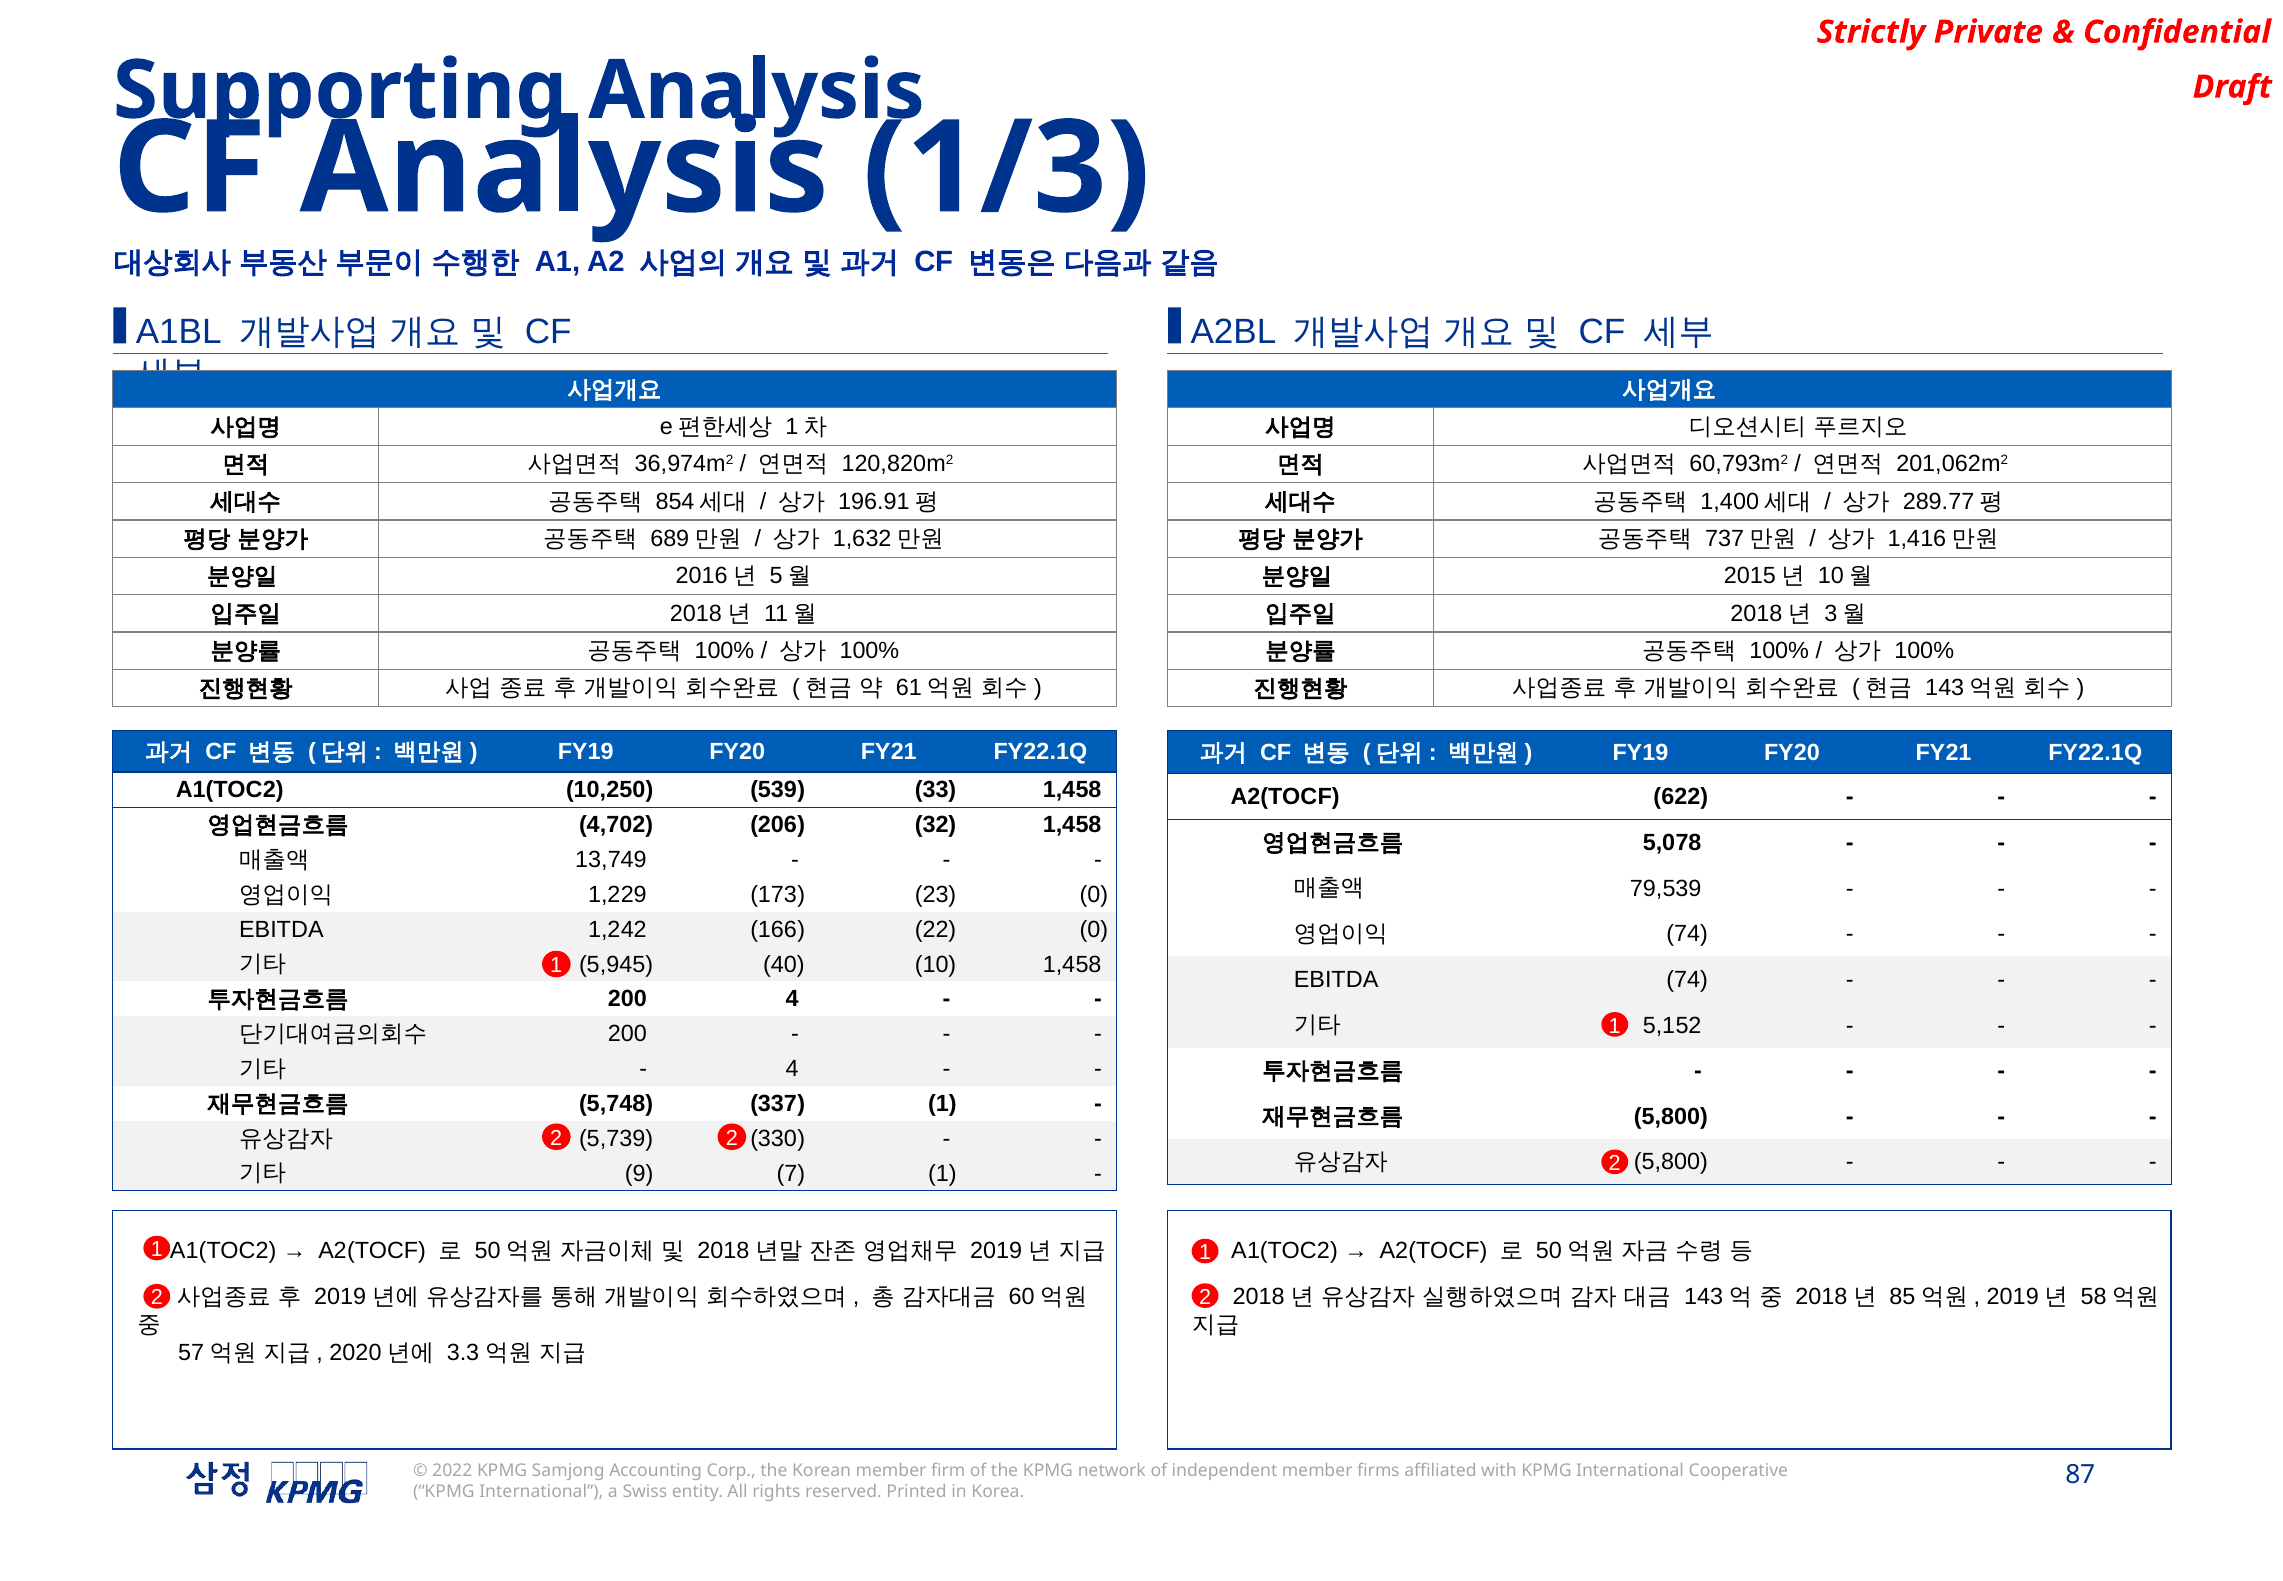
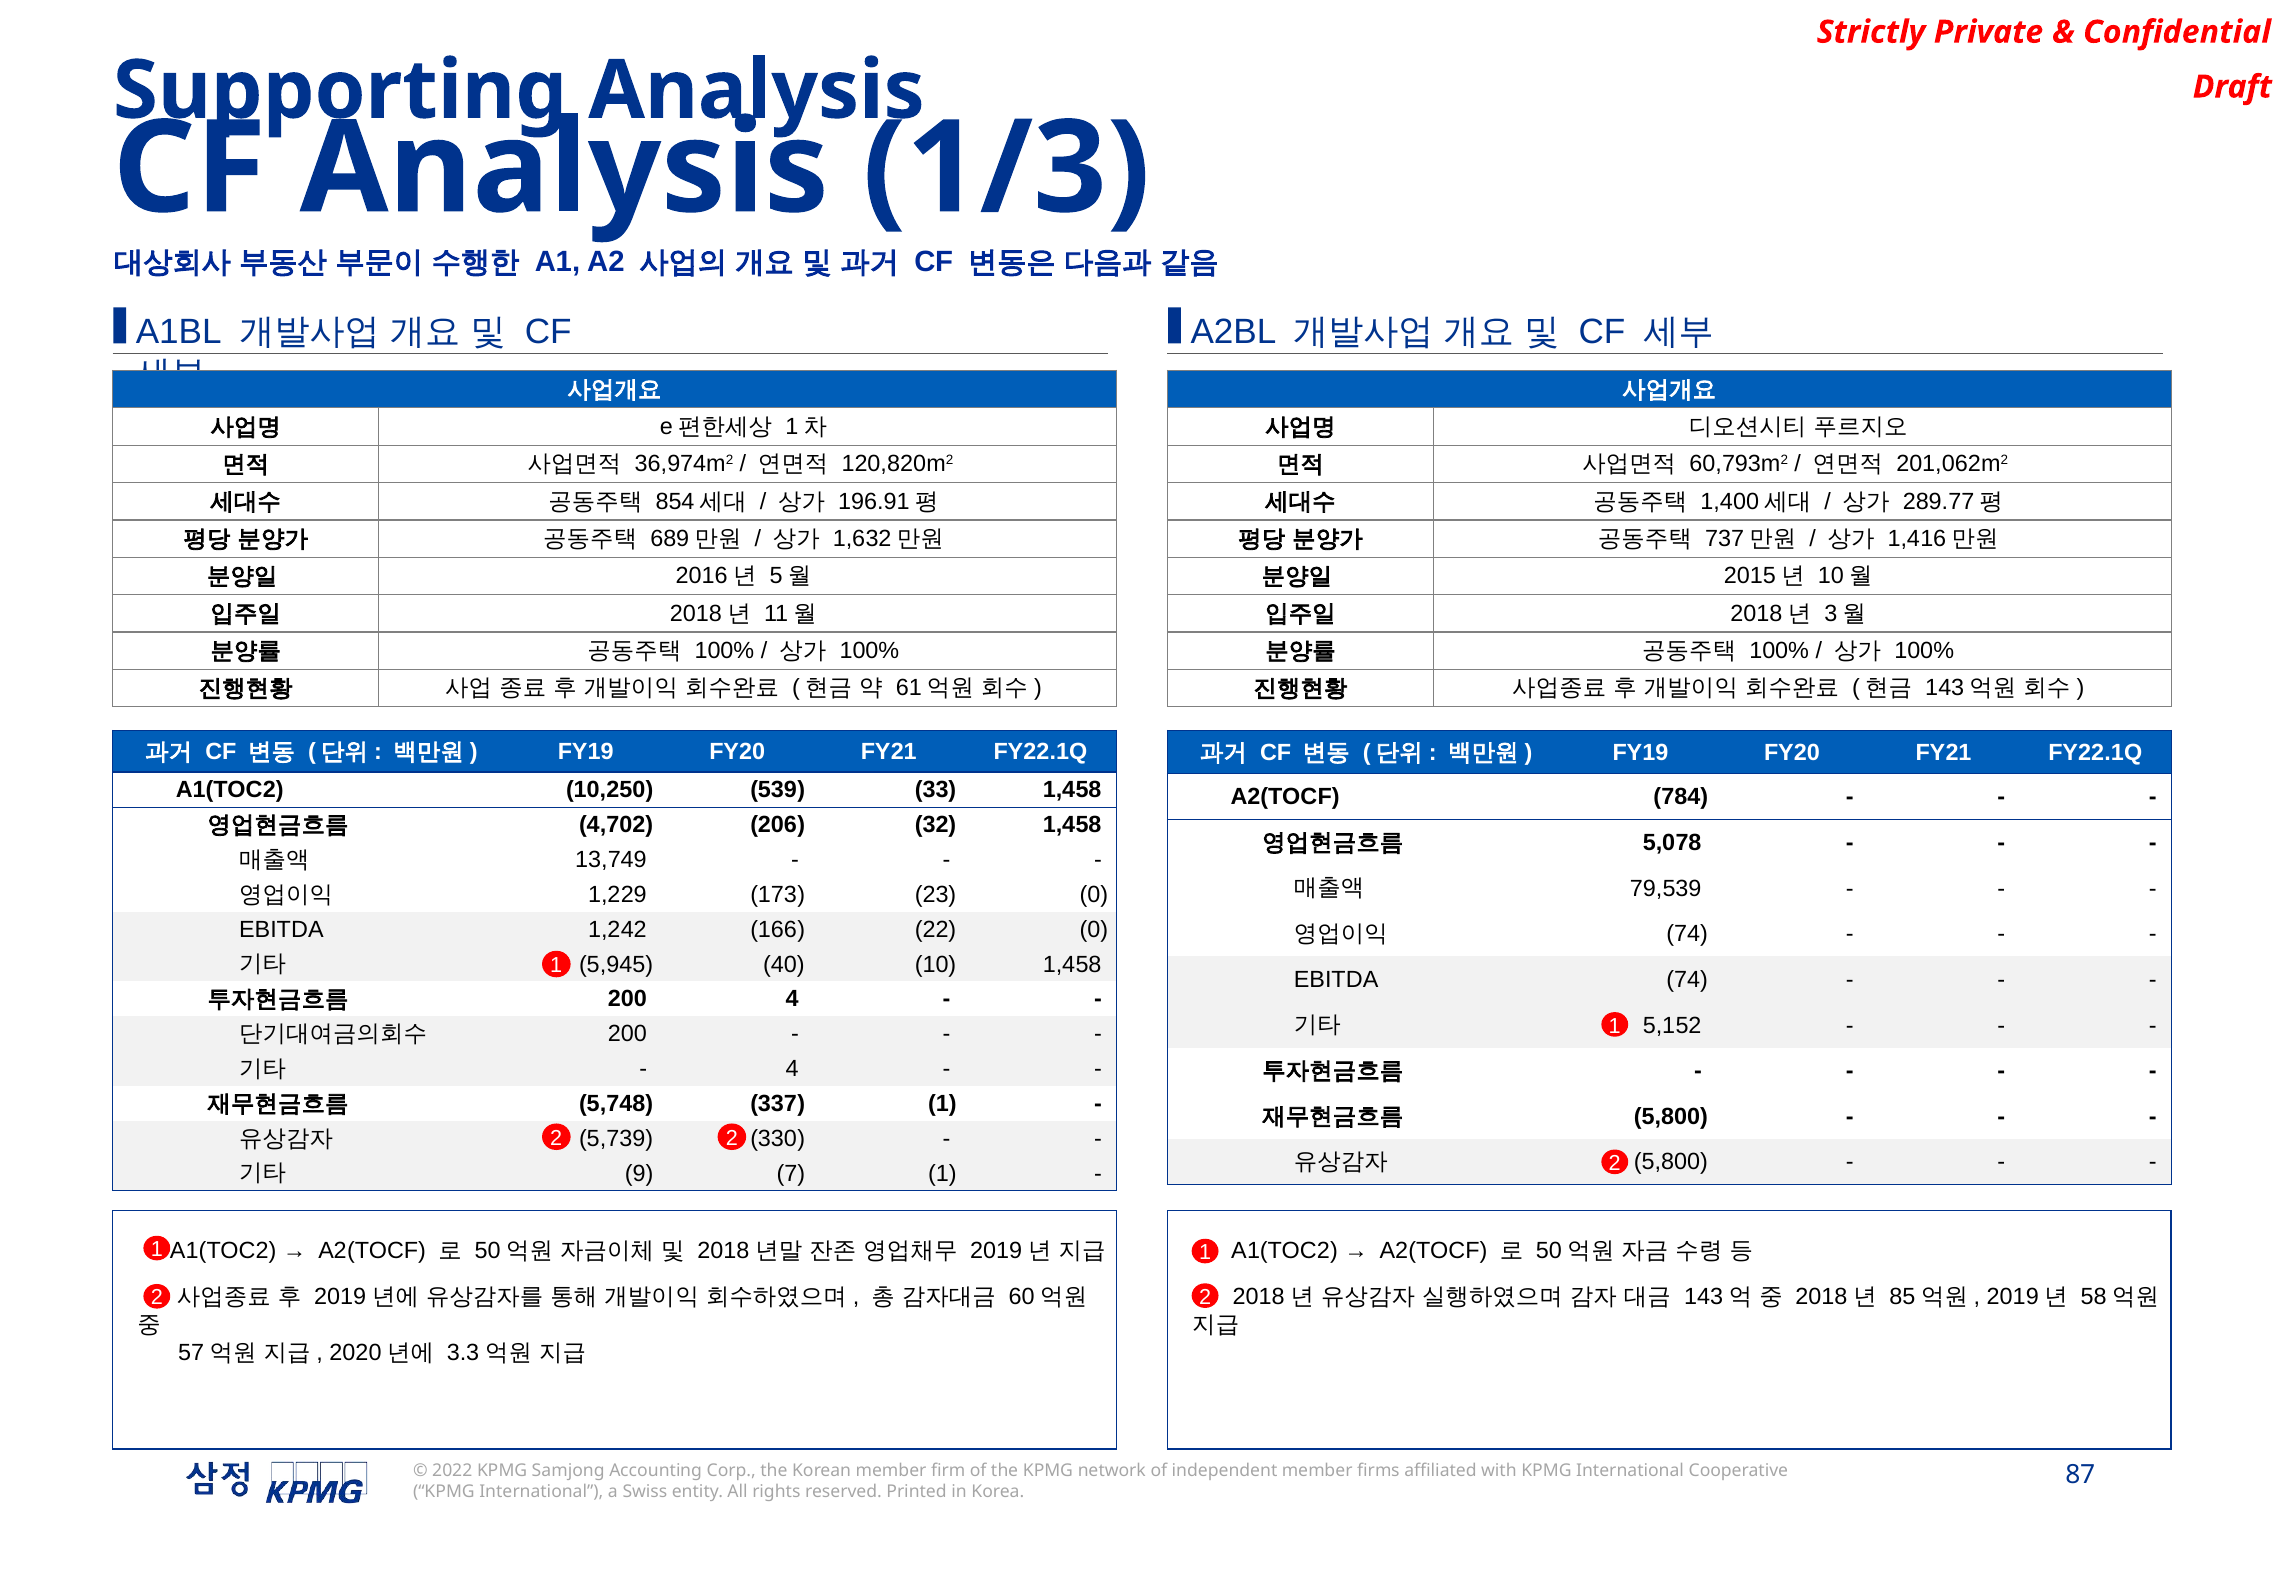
622: 622 -> 784
